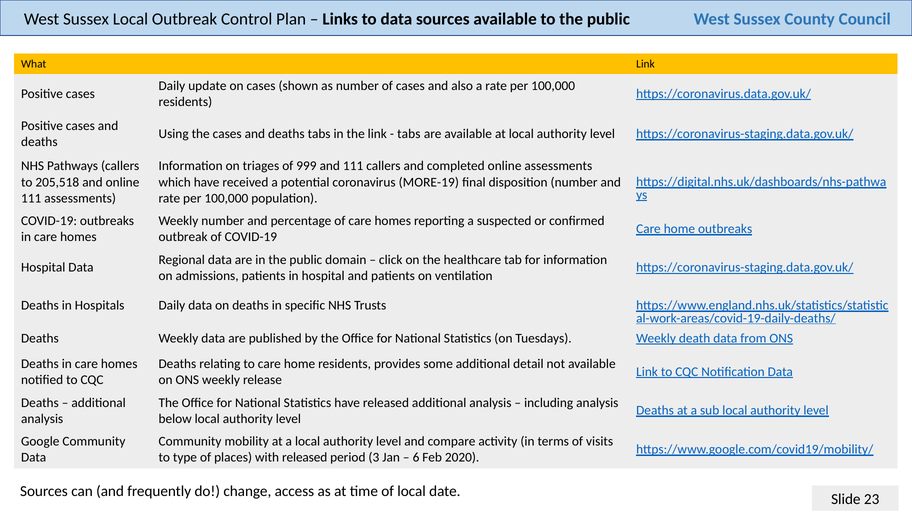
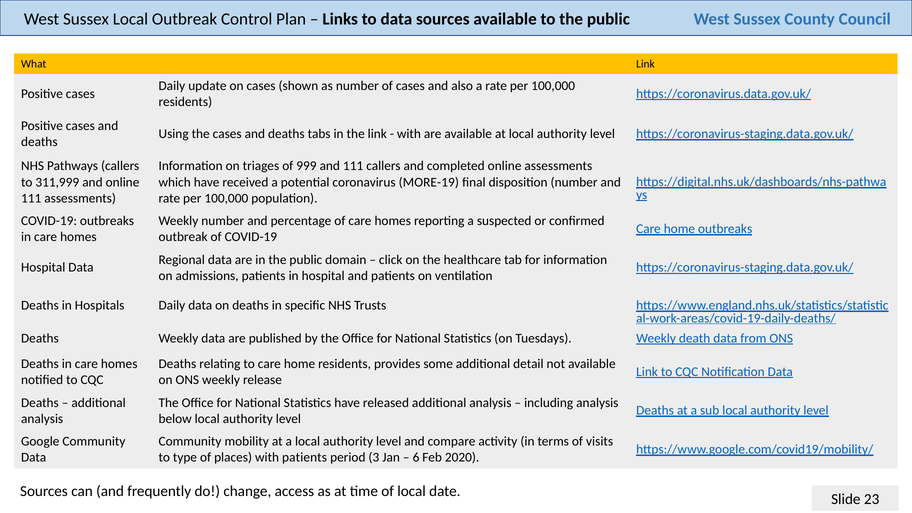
tabs at (409, 134): tabs -> with
205,518: 205,518 -> 311,999
with released: released -> patients
